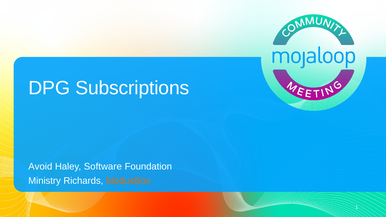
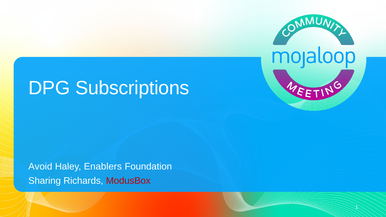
Software: Software -> Enablers
Ministry: Ministry -> Sharing
ModusBox colour: orange -> red
